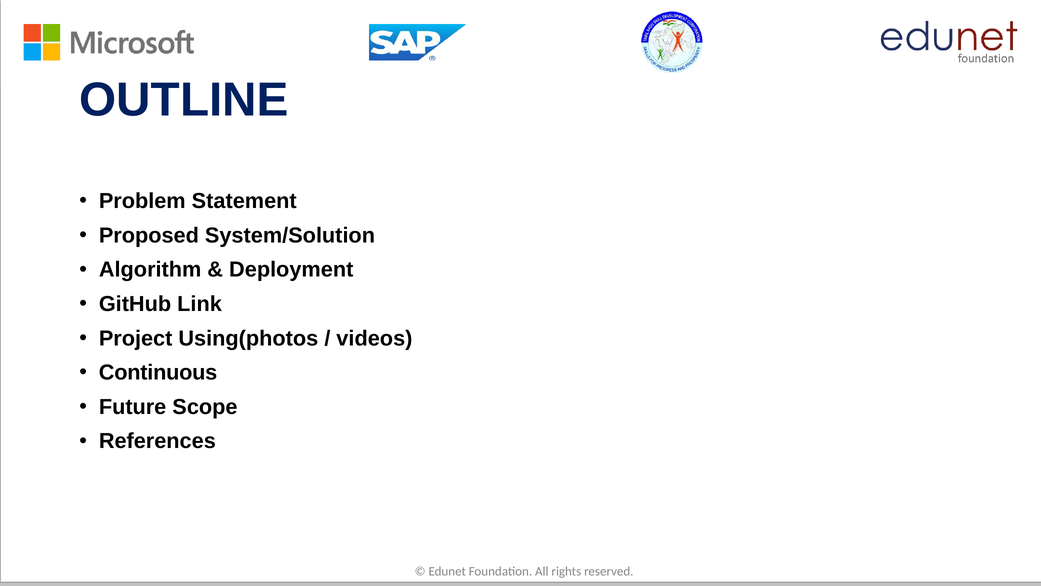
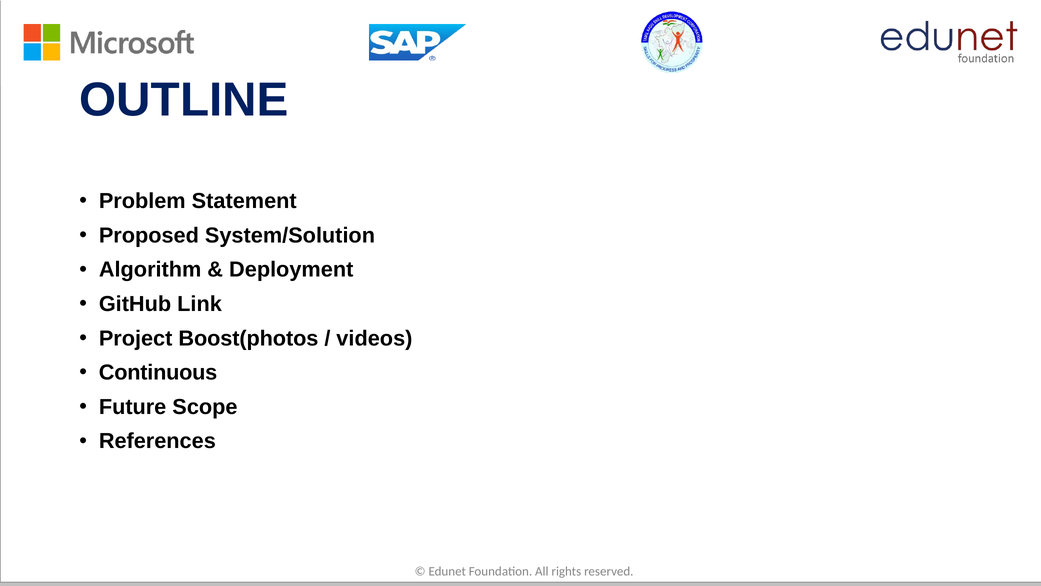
Using(photos: Using(photos -> Boost(photos
